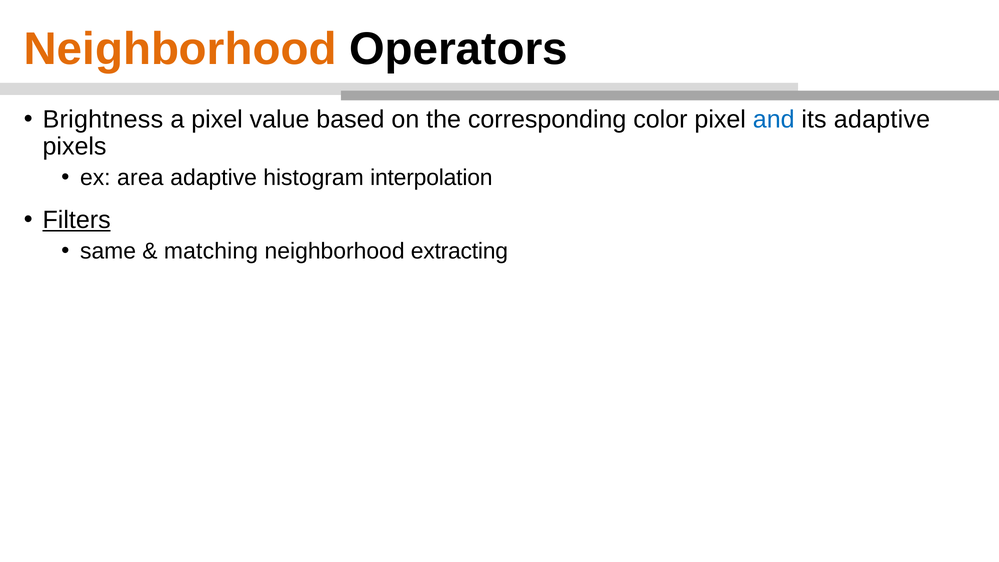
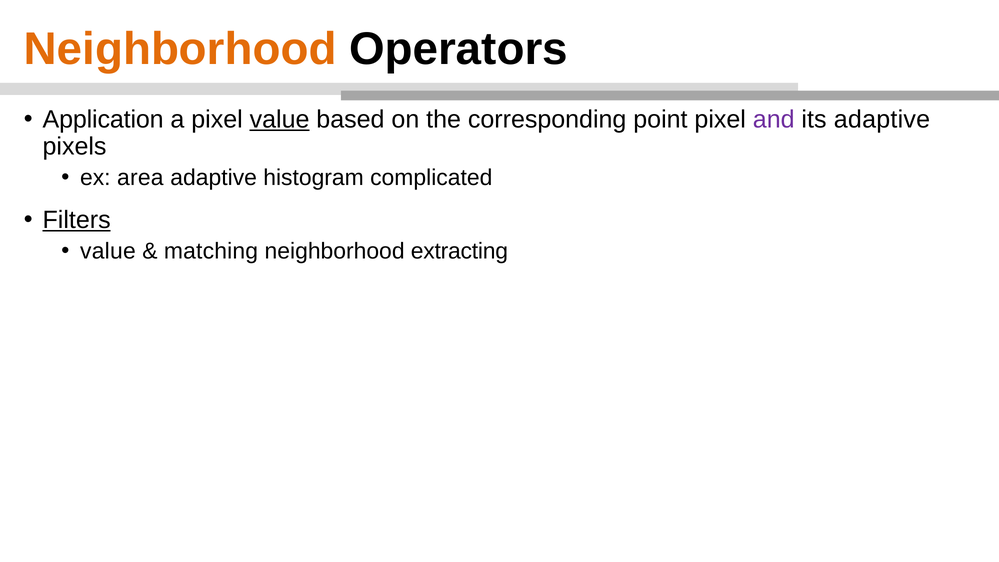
Brightness: Brightness -> Application
value at (280, 120) underline: none -> present
color: color -> point
and colour: blue -> purple
interpolation: interpolation -> complicated
same at (108, 251): same -> value
